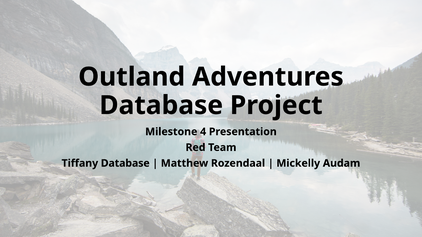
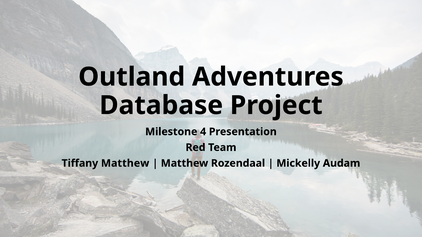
Tiffany Database: Database -> Matthew
